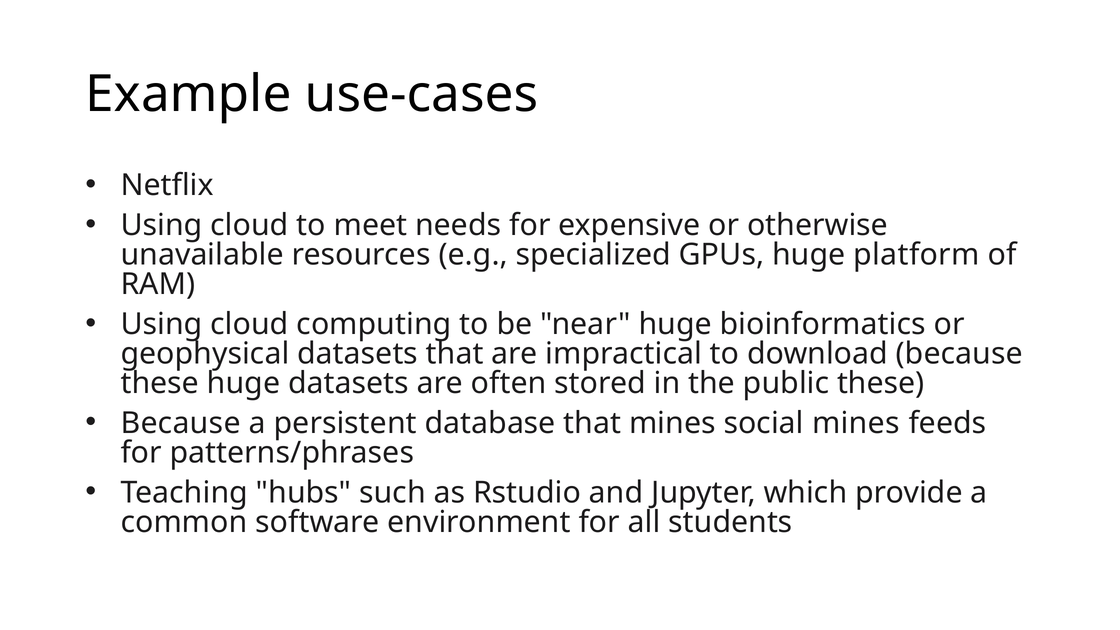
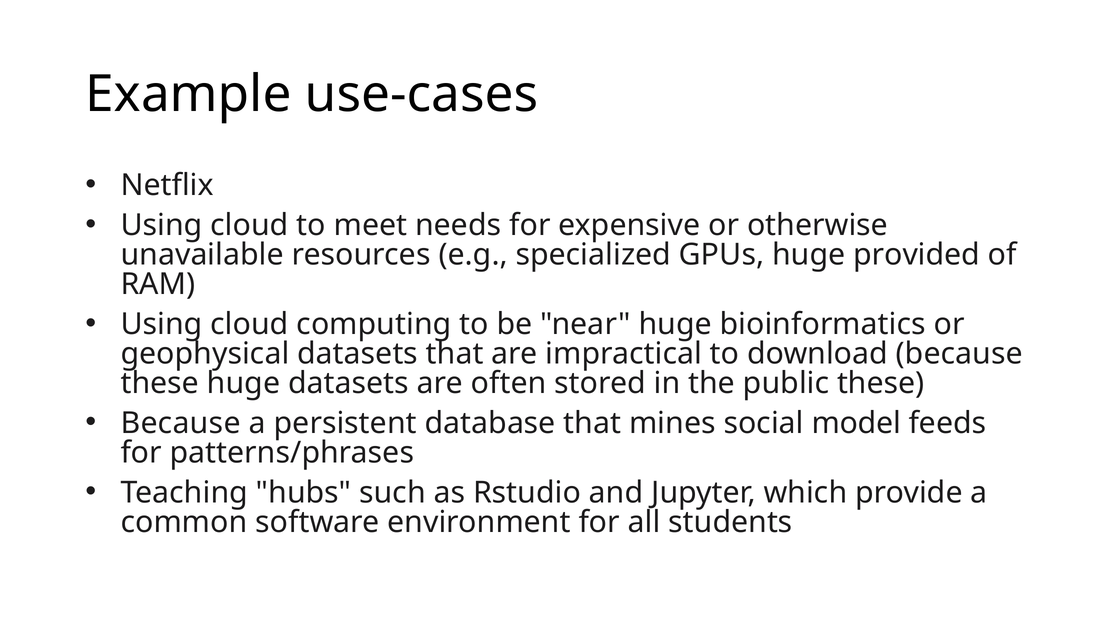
platform: platform -> provided
social mines: mines -> model
